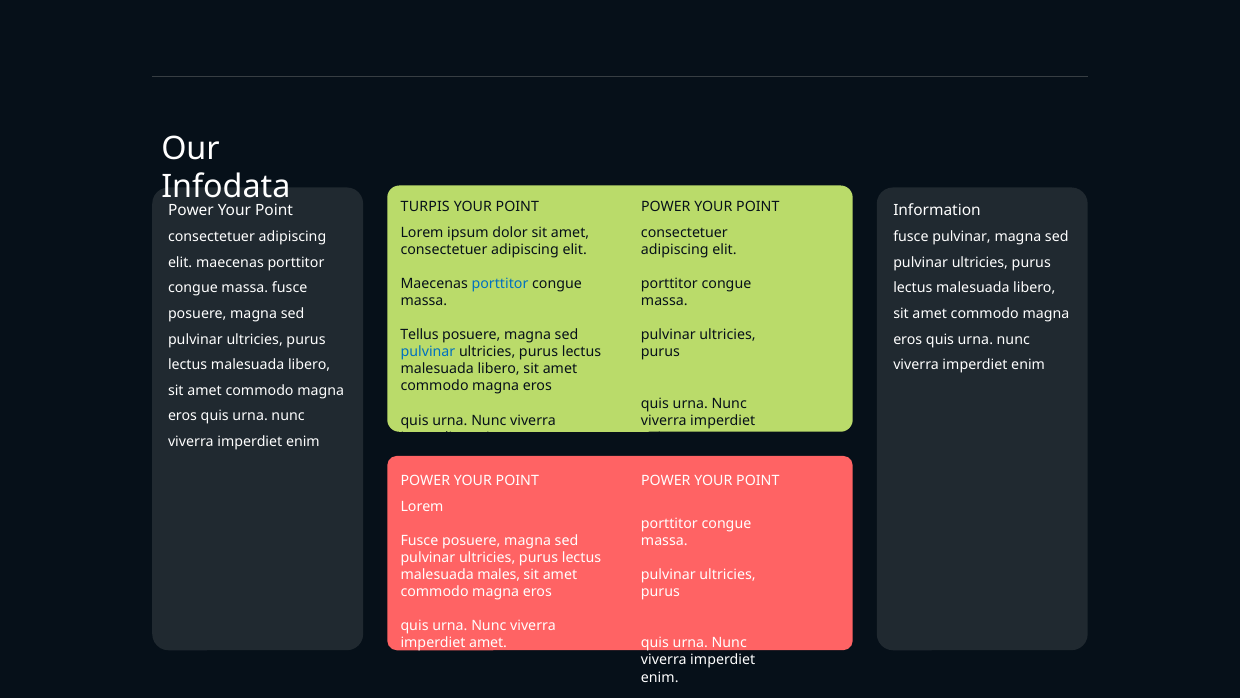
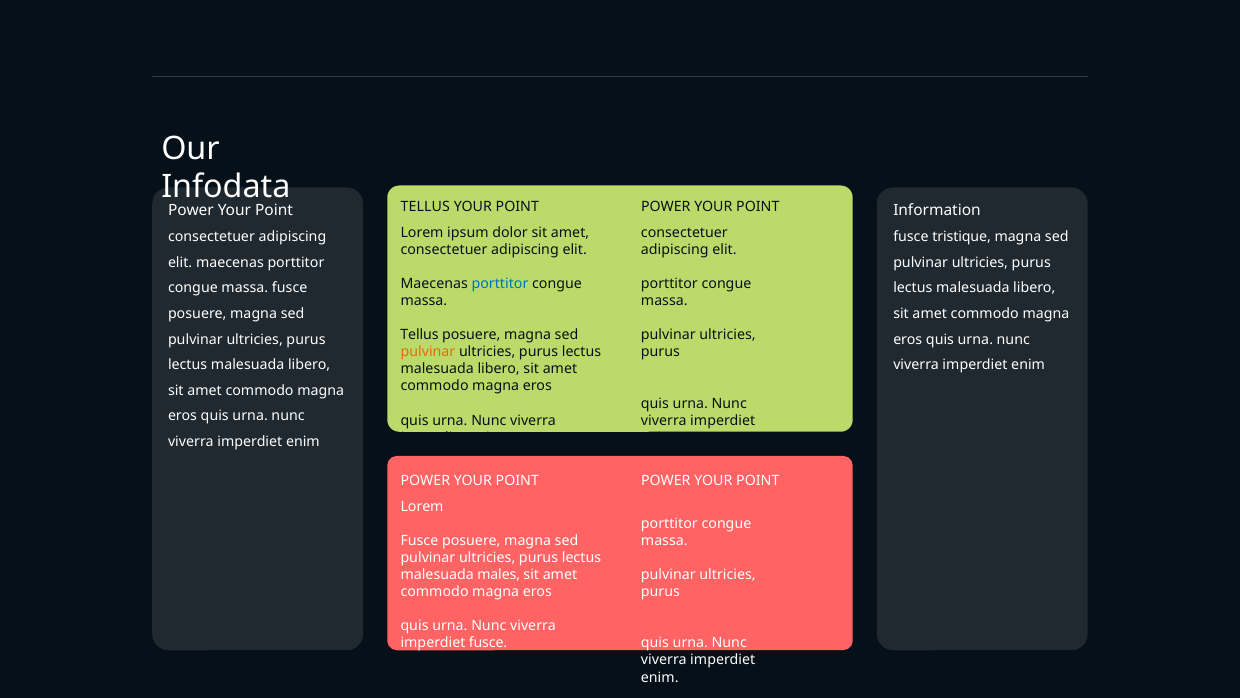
TURPIS at (425, 207): TURPIS -> TELLUS
fusce pulvinar: pulvinar -> tristique
pulvinar at (428, 352) colour: blue -> orange
imperdiet amet: amet -> fusce
